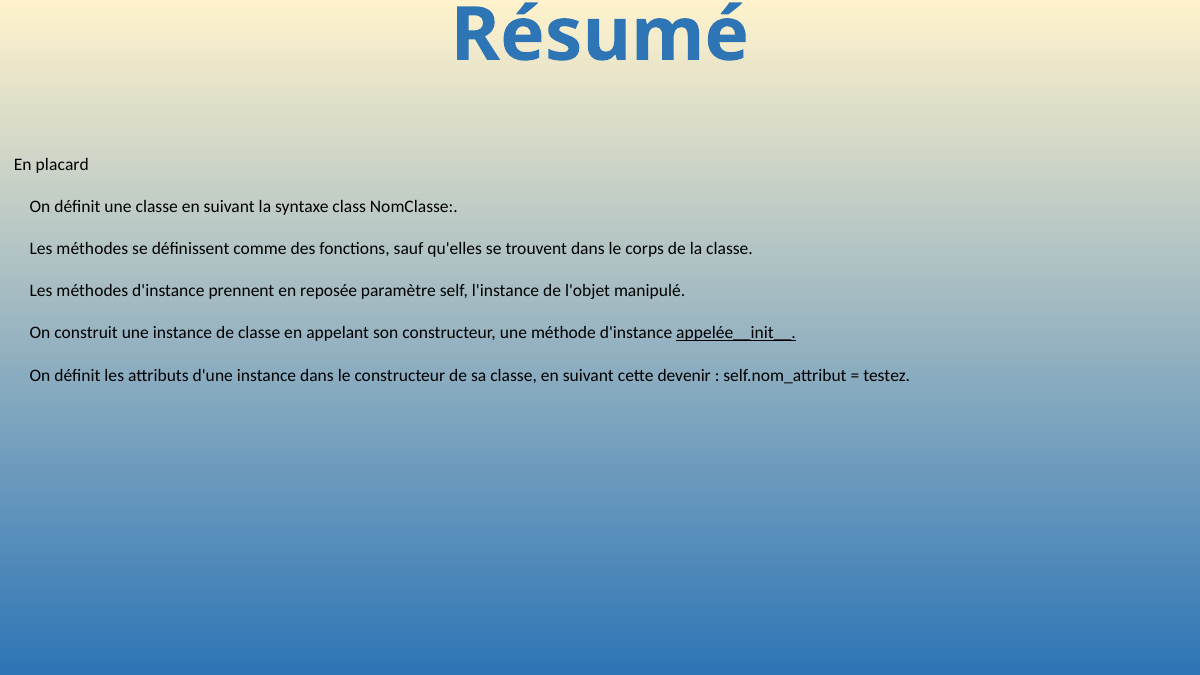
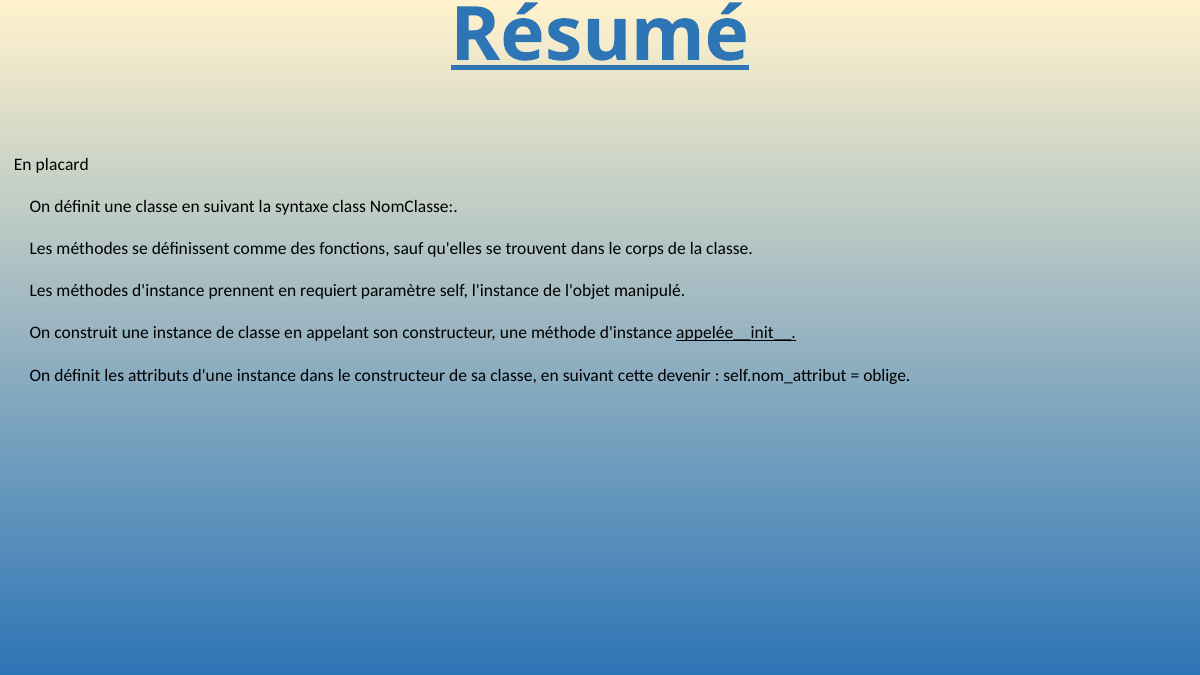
Résumé underline: none -> present
reposée: reposée -> requiert
testez: testez -> oblige
